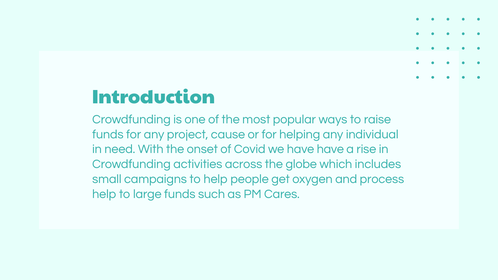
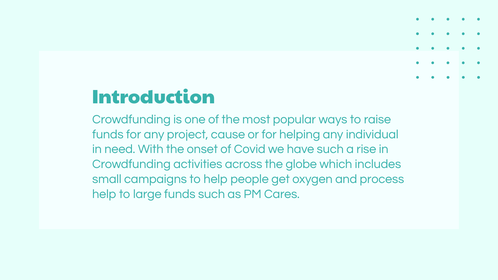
have have: have -> such
